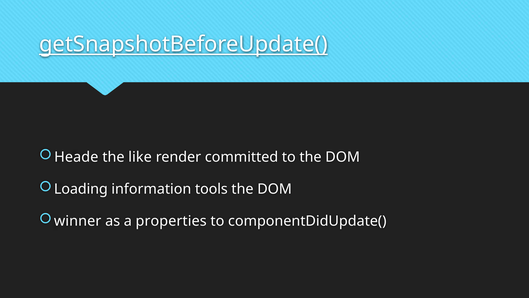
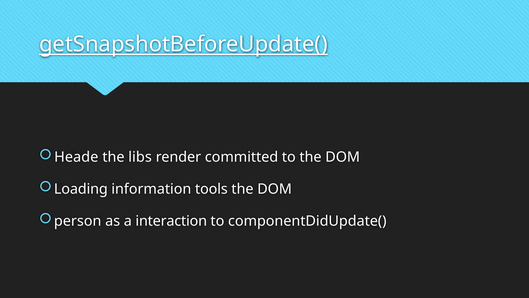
like: like -> libs
winner: winner -> person
properties: properties -> interaction
